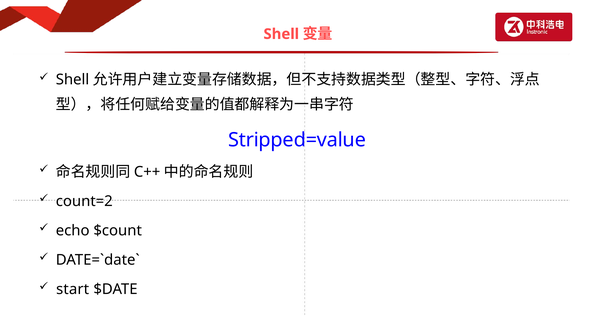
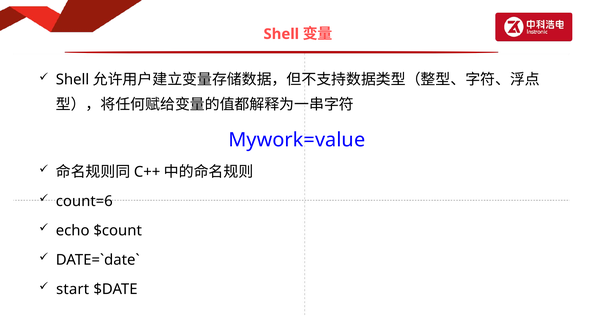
Stripped=value: Stripped=value -> Mywork=value
count=2: count=2 -> count=6
